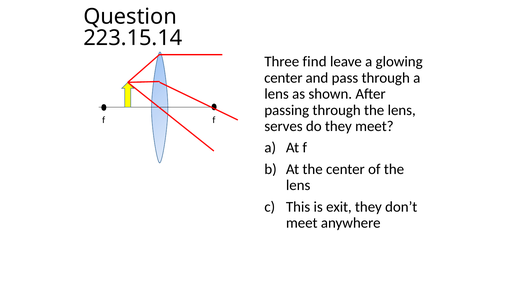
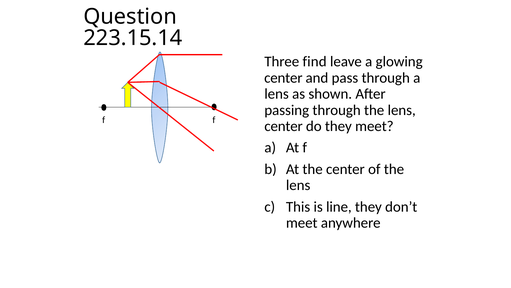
serves at (284, 126): serves -> center
exit: exit -> line
